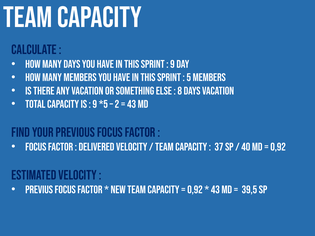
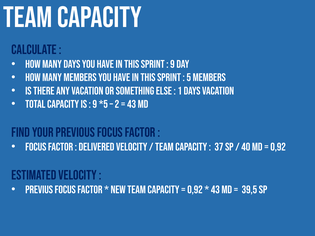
8: 8 -> 1
